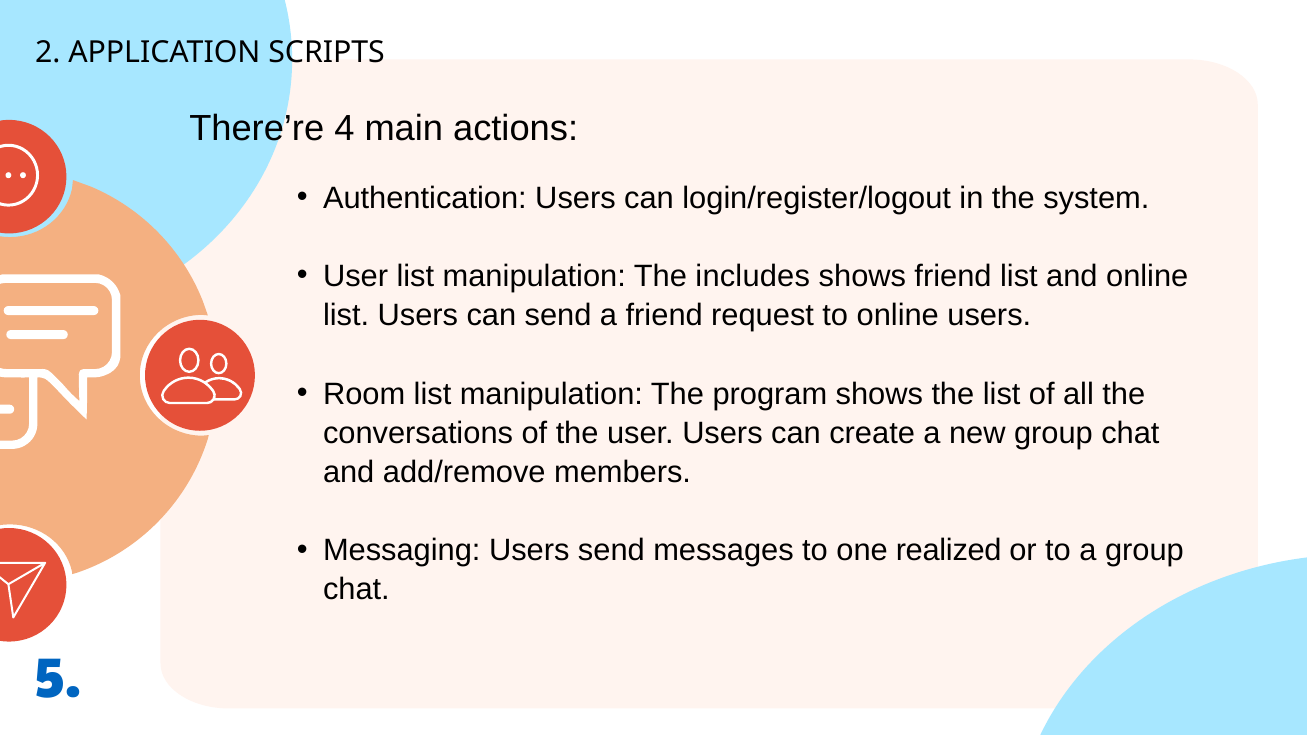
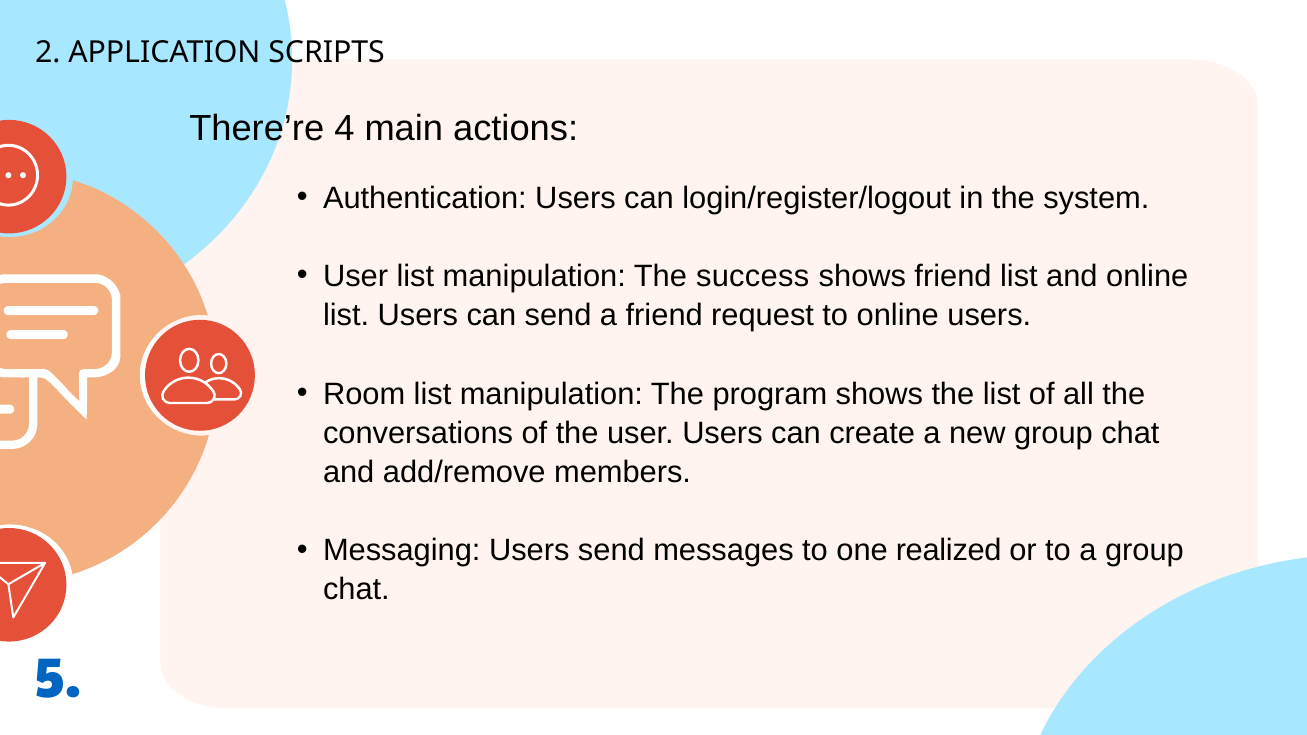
includes: includes -> success
